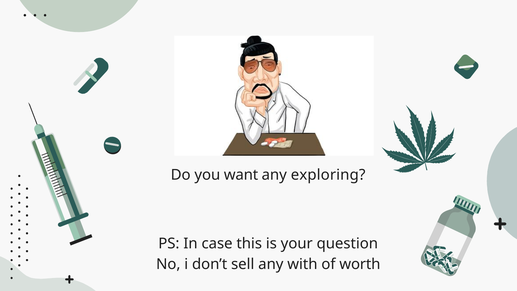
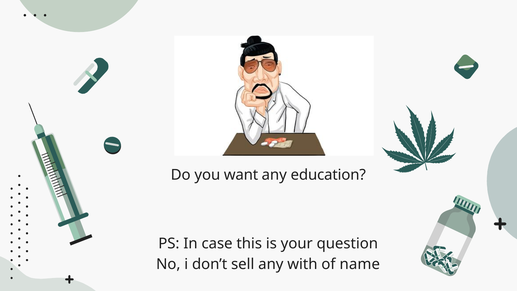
exploring: exploring -> education
worth: worth -> name
